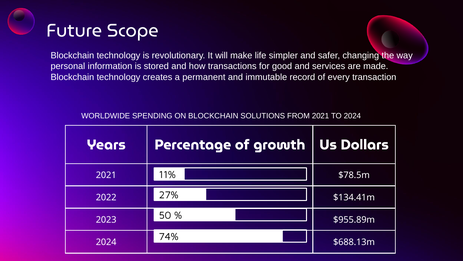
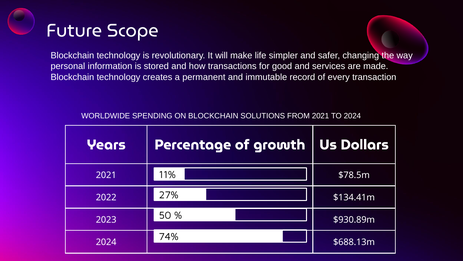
$955.89m: $955.89m -> $930.89m
